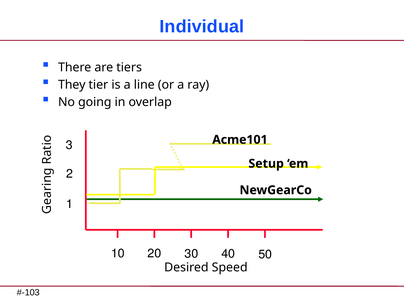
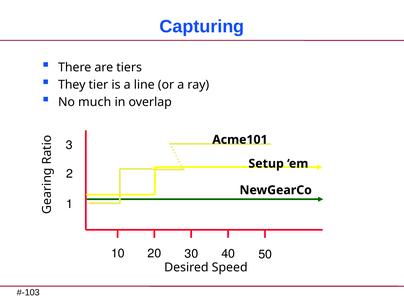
Individual: Individual -> Capturing
going: going -> much
